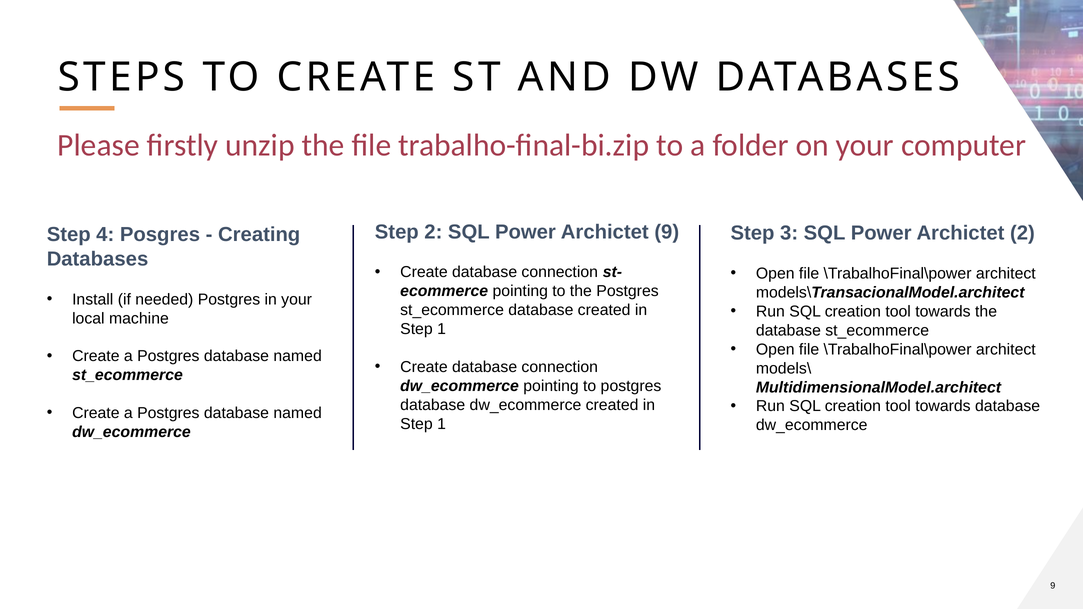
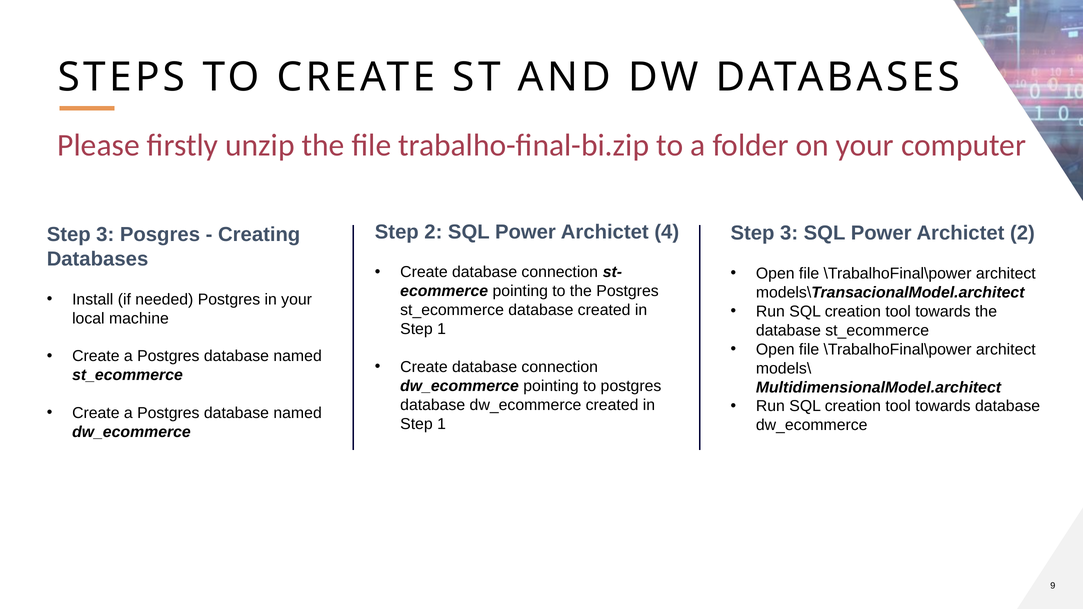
Archictet 9: 9 -> 4
4 at (105, 235): 4 -> 3
